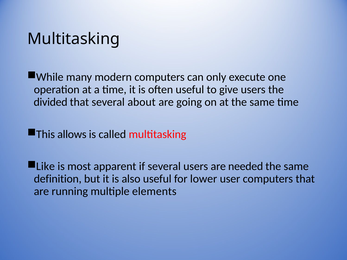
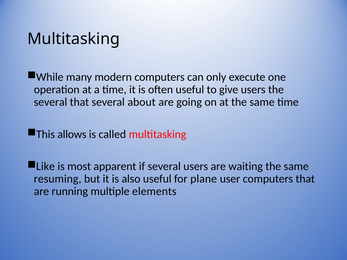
divided at (51, 102): divided -> several
needed: needed -> waiting
definition: definition -> resuming
lower: lower -> plane
